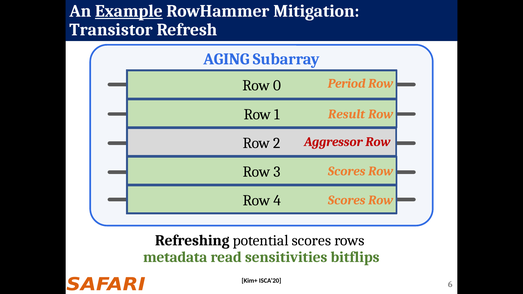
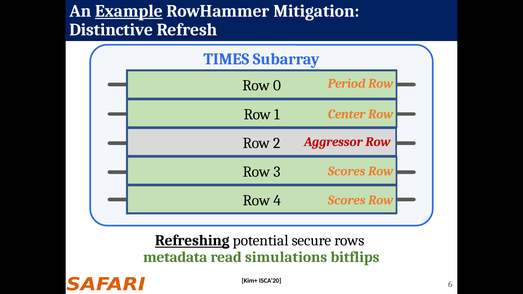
Transistor: Transistor -> Distinctive
AGING: AGING -> TIMES
Result: Result -> Center
Refreshing underline: none -> present
potential scores: scores -> secure
sensitivities: sensitivities -> simulations
